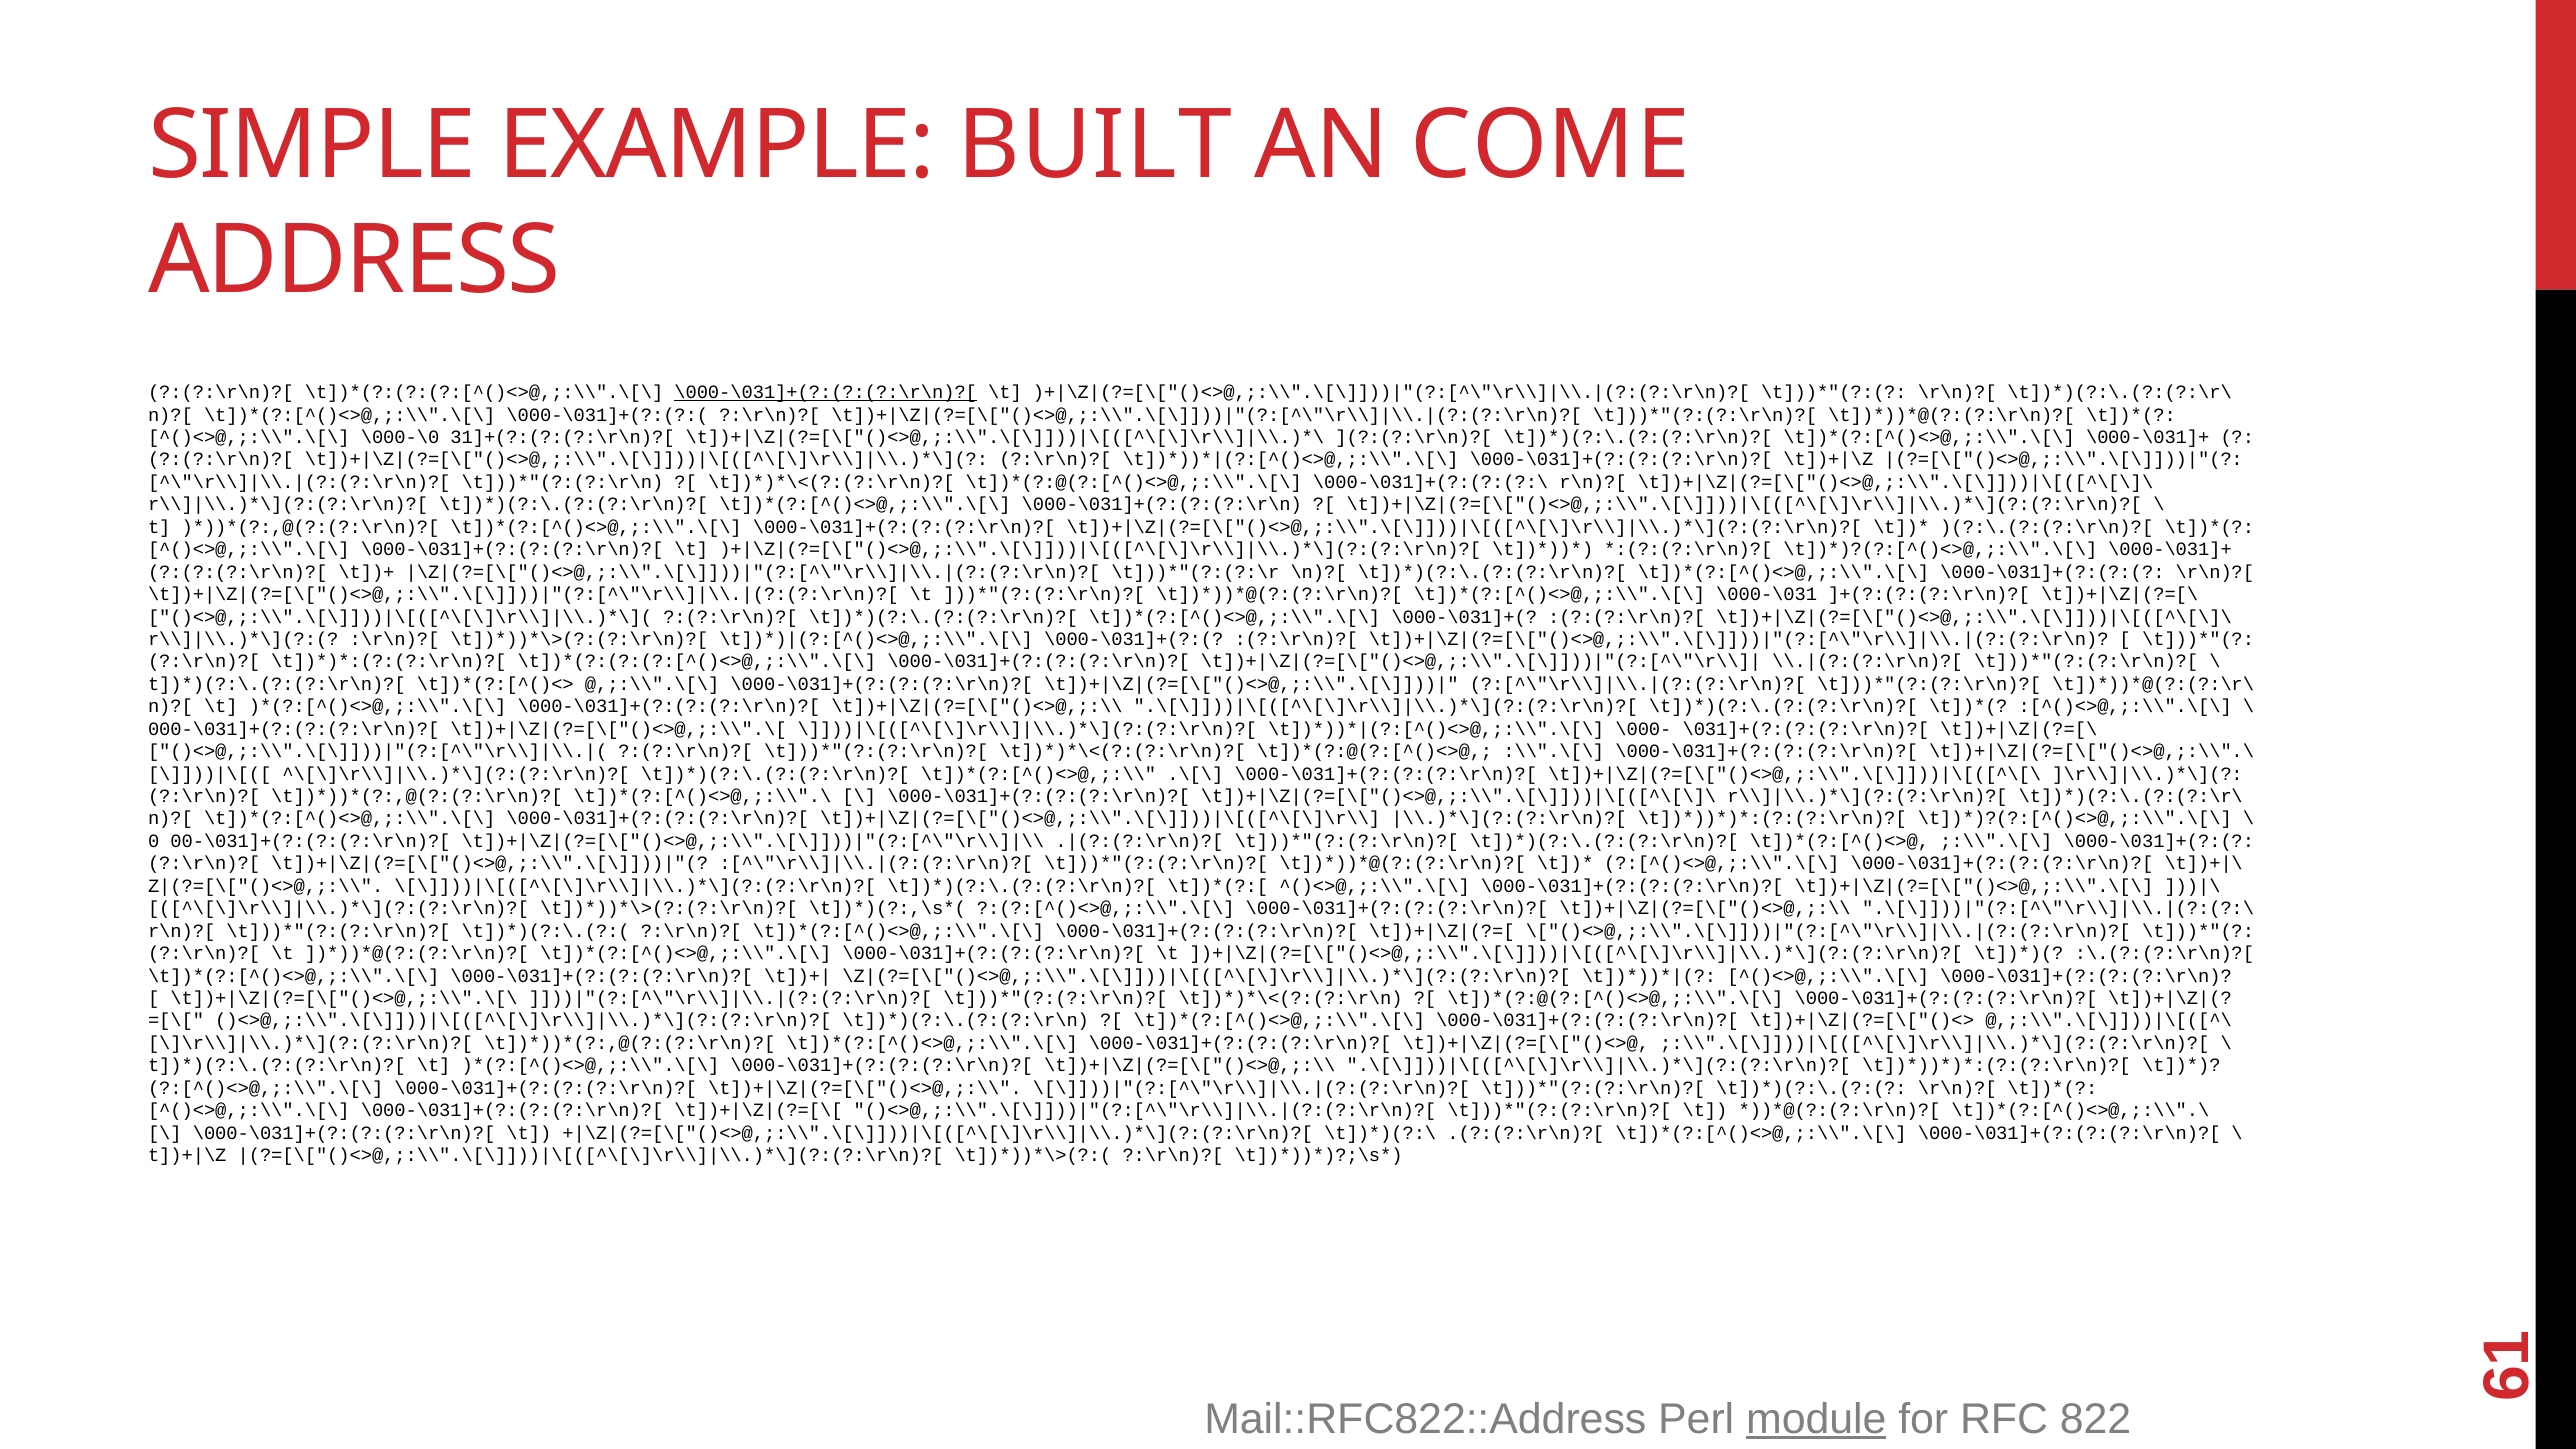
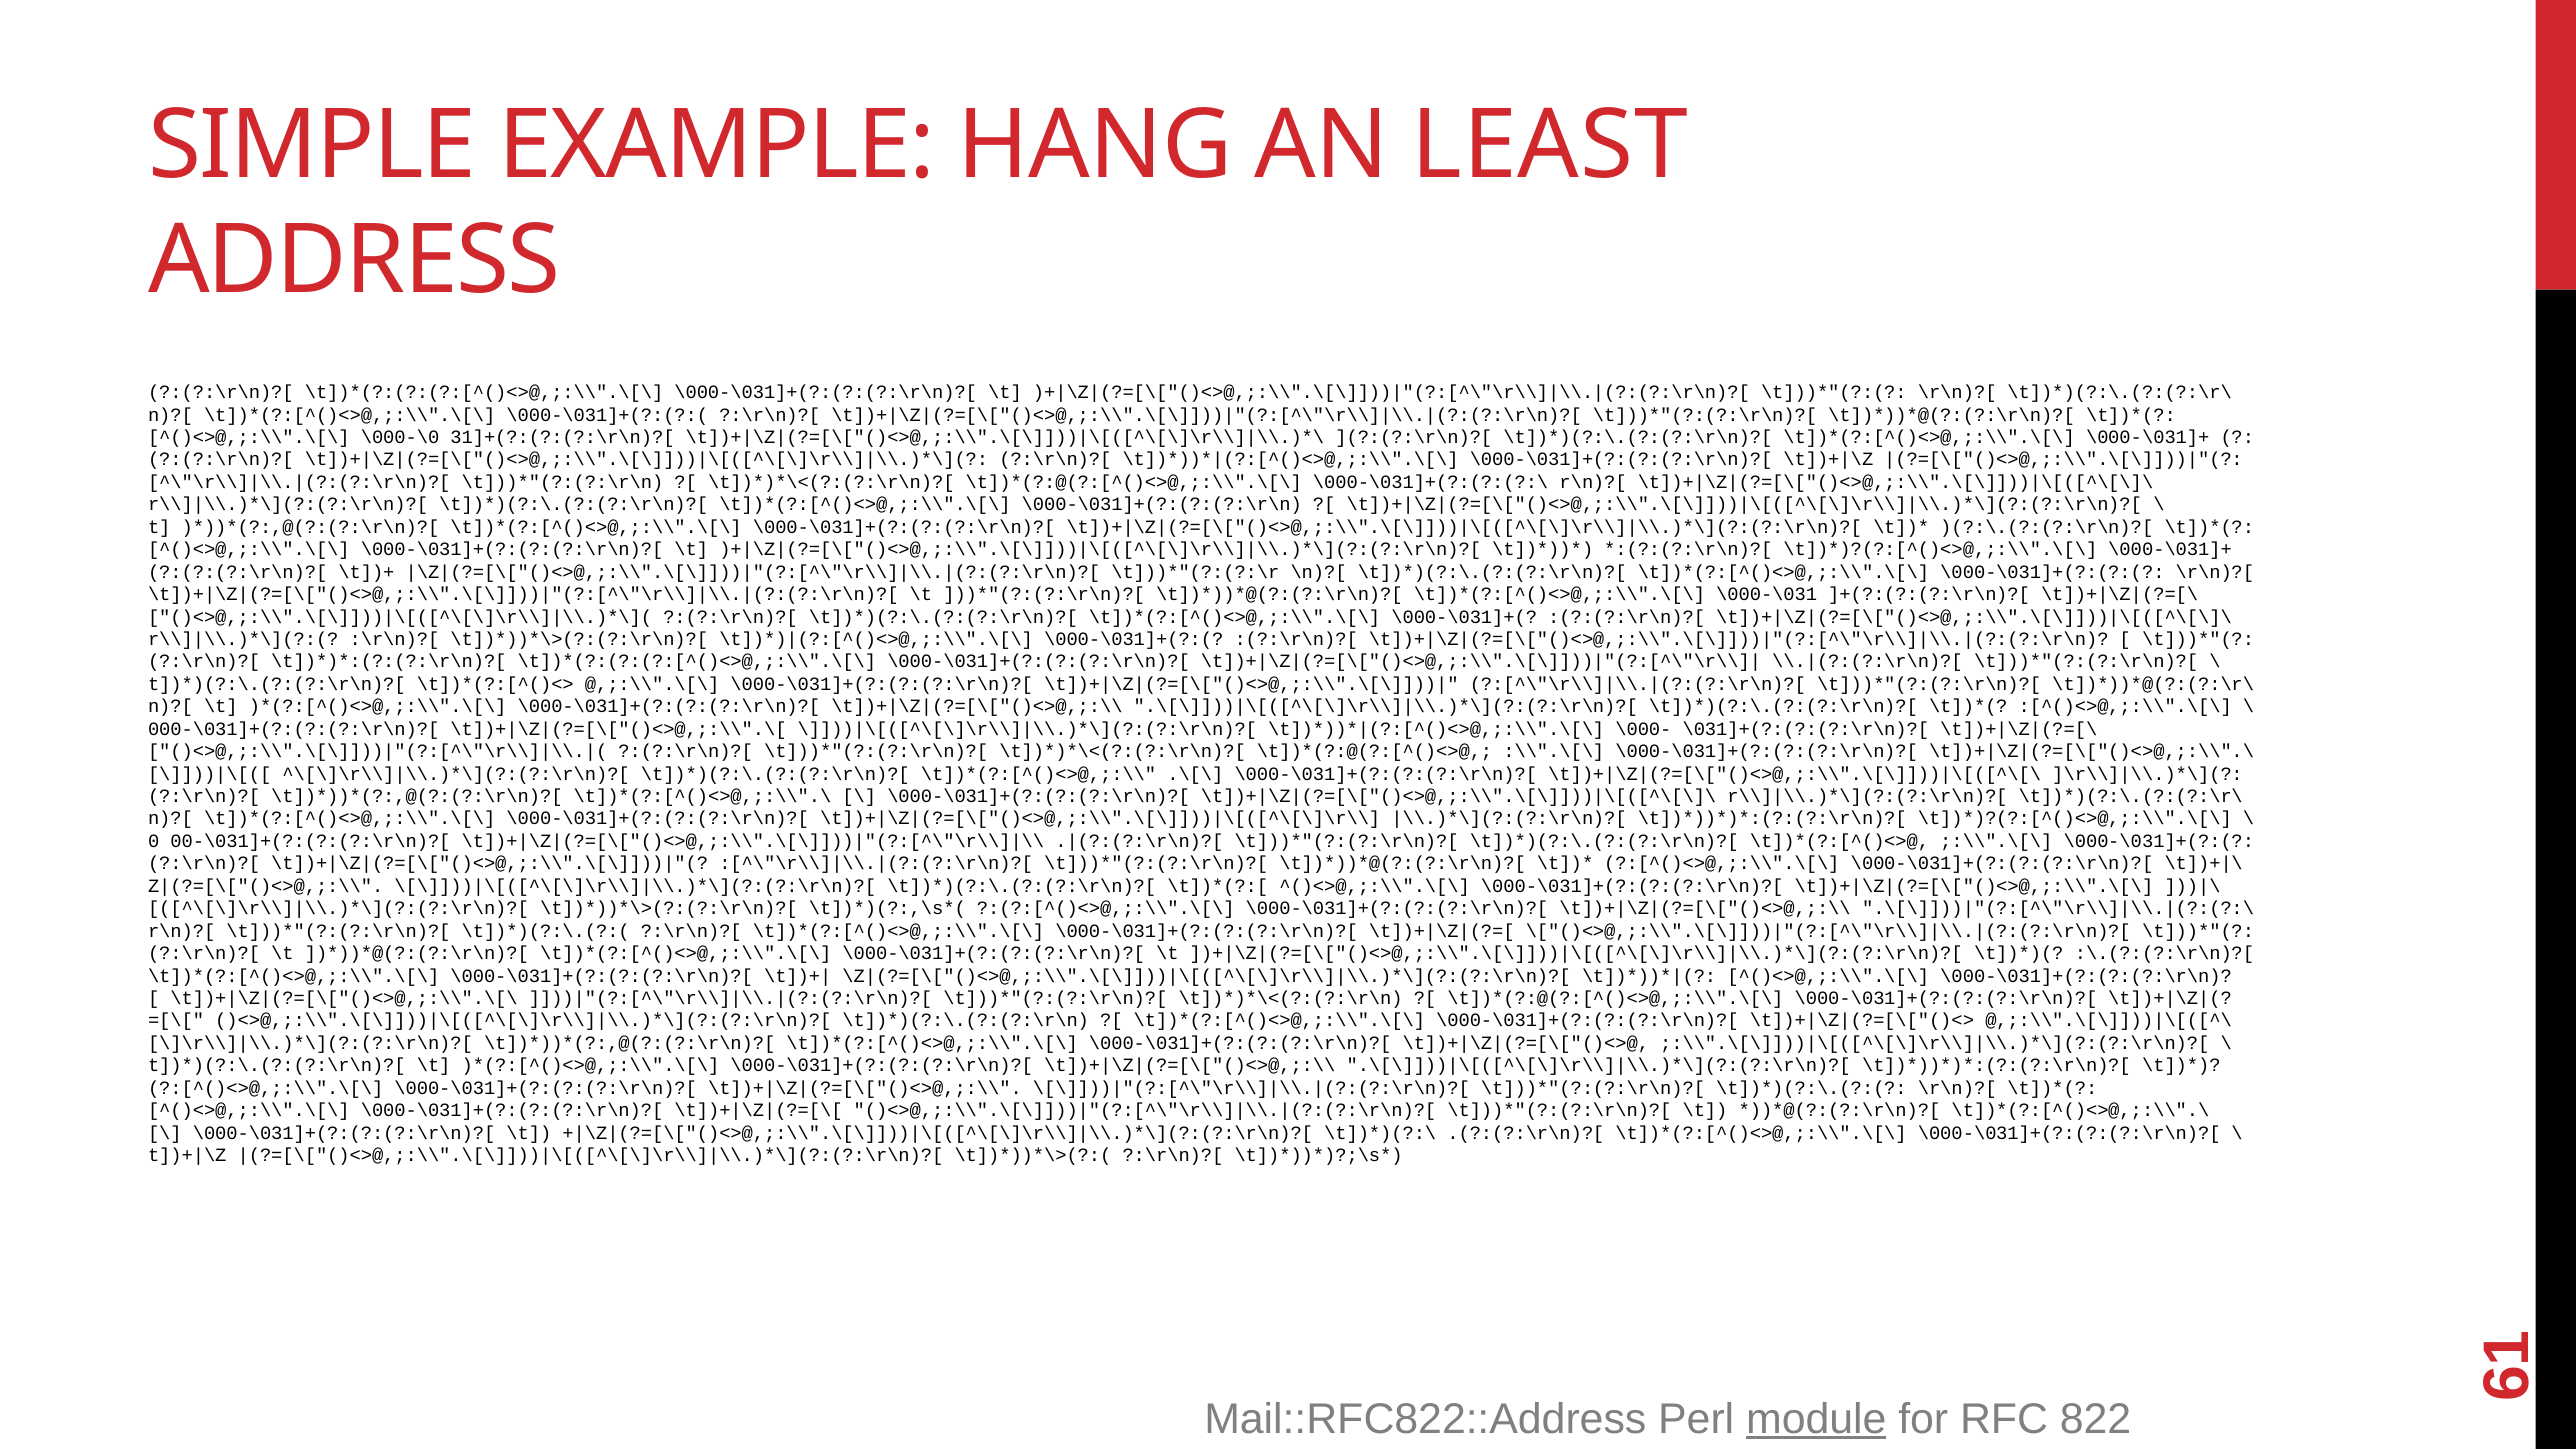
BUILT: BUILT -> HANG
COME: COME -> LEAST
\000-\031]+(?:(?:(?:\r\n)?[ at (826, 392) underline: present -> none
